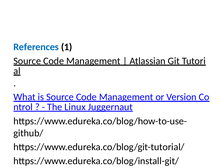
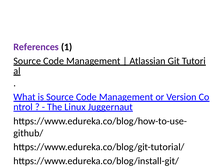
References colour: blue -> purple
